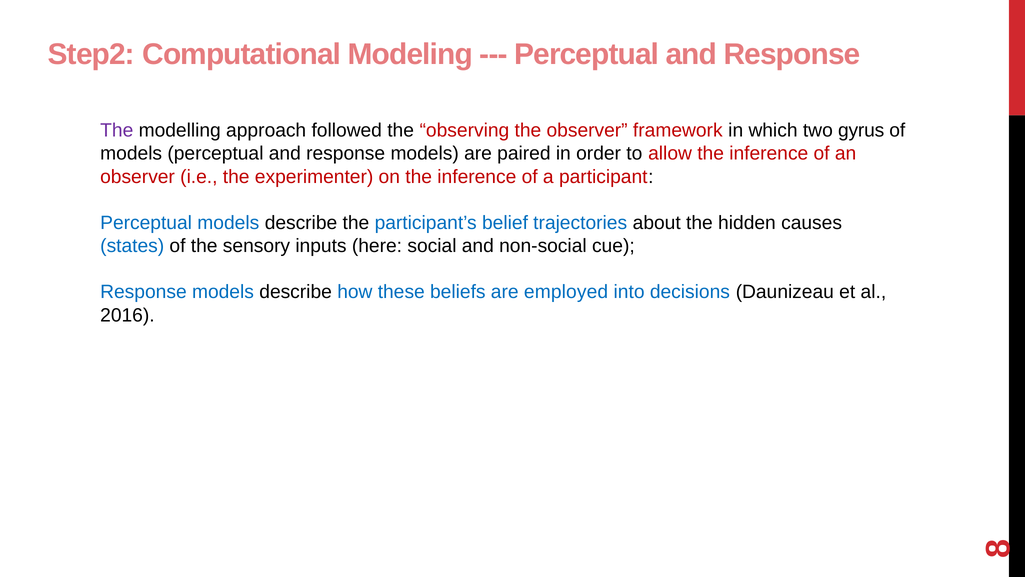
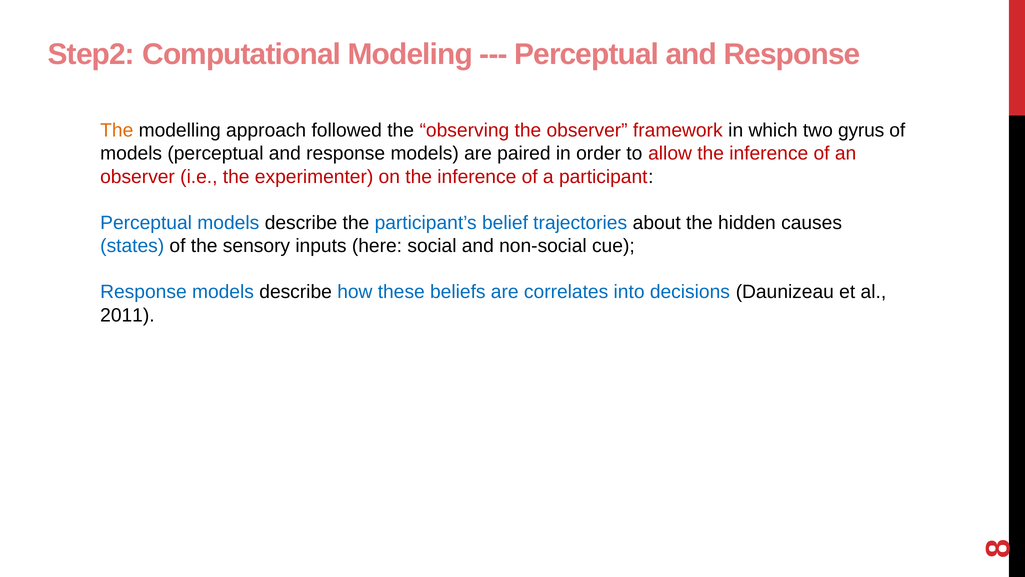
The at (117, 130) colour: purple -> orange
employed: employed -> correlates
2016: 2016 -> 2011
